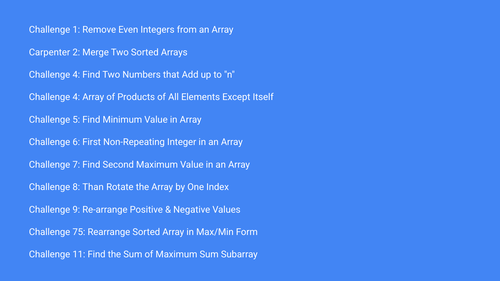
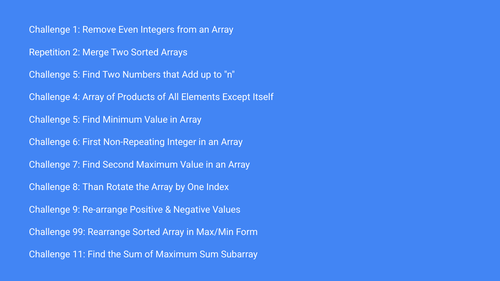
Carpenter: Carpenter -> Repetition
4 at (76, 75): 4 -> 5
75: 75 -> 99
